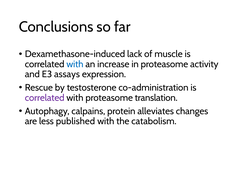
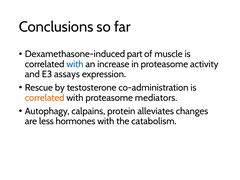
lack: lack -> part
correlated at (45, 98) colour: purple -> orange
translation: translation -> mediators
published: published -> hormones
